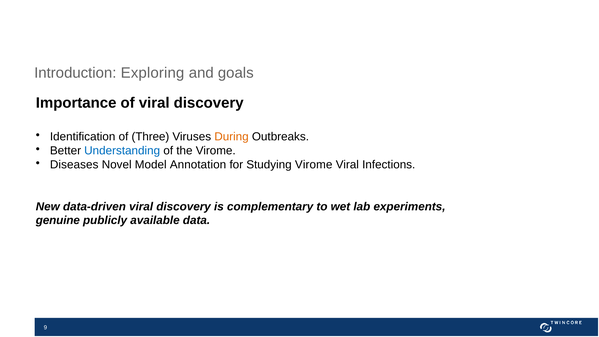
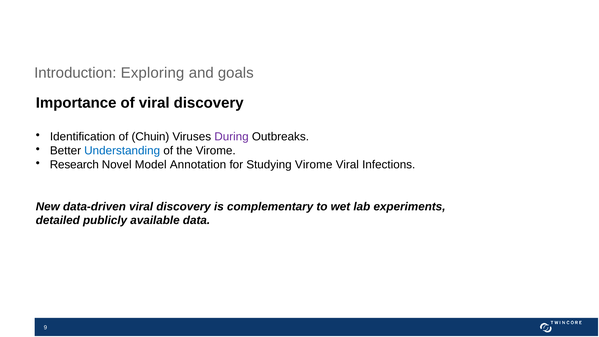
Three: Three -> Chuin
During colour: orange -> purple
Diseases: Diseases -> Research
genuine: genuine -> detailed
